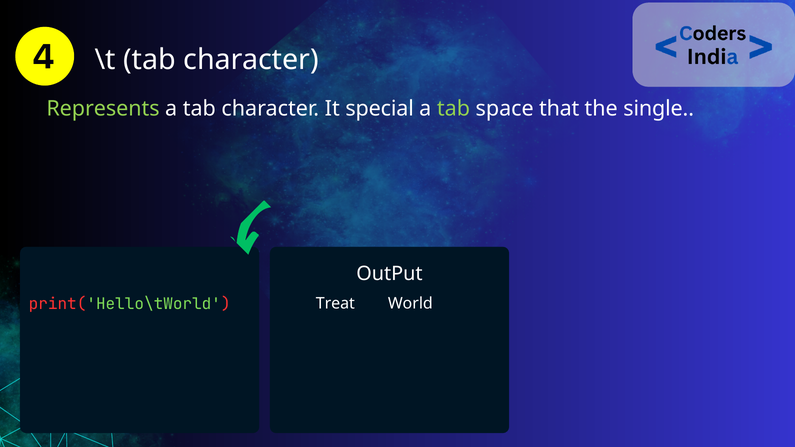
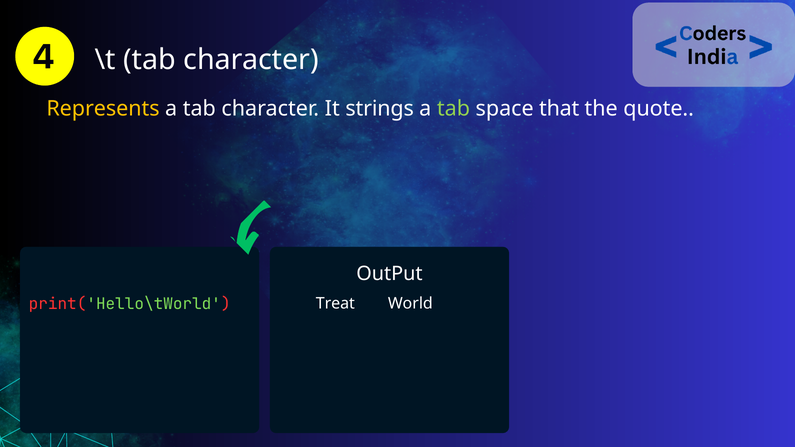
Represents colour: light green -> yellow
special: special -> strings
single: single -> quote
